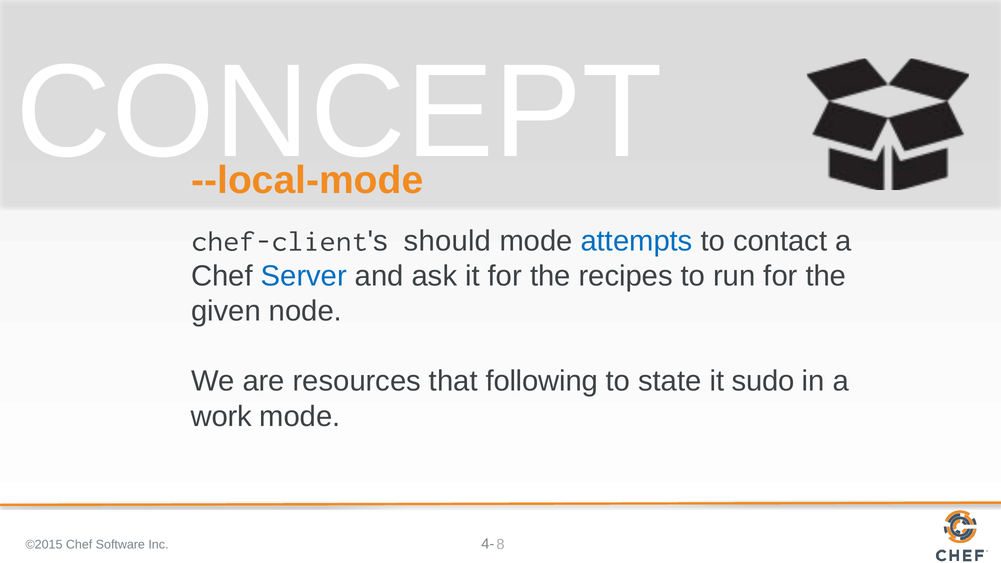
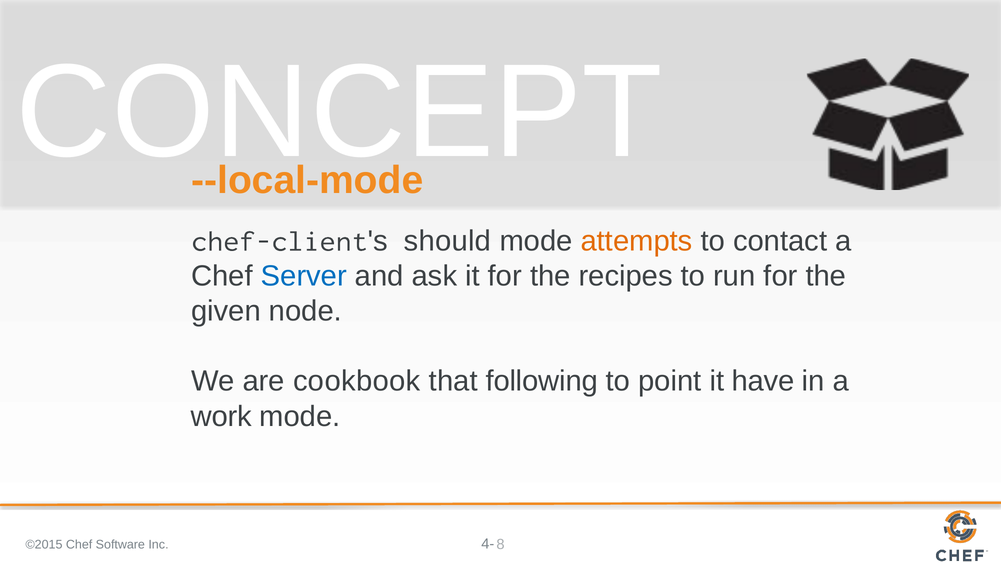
attempts colour: blue -> orange
resources: resources -> cookbook
state: state -> point
sudo: sudo -> have
